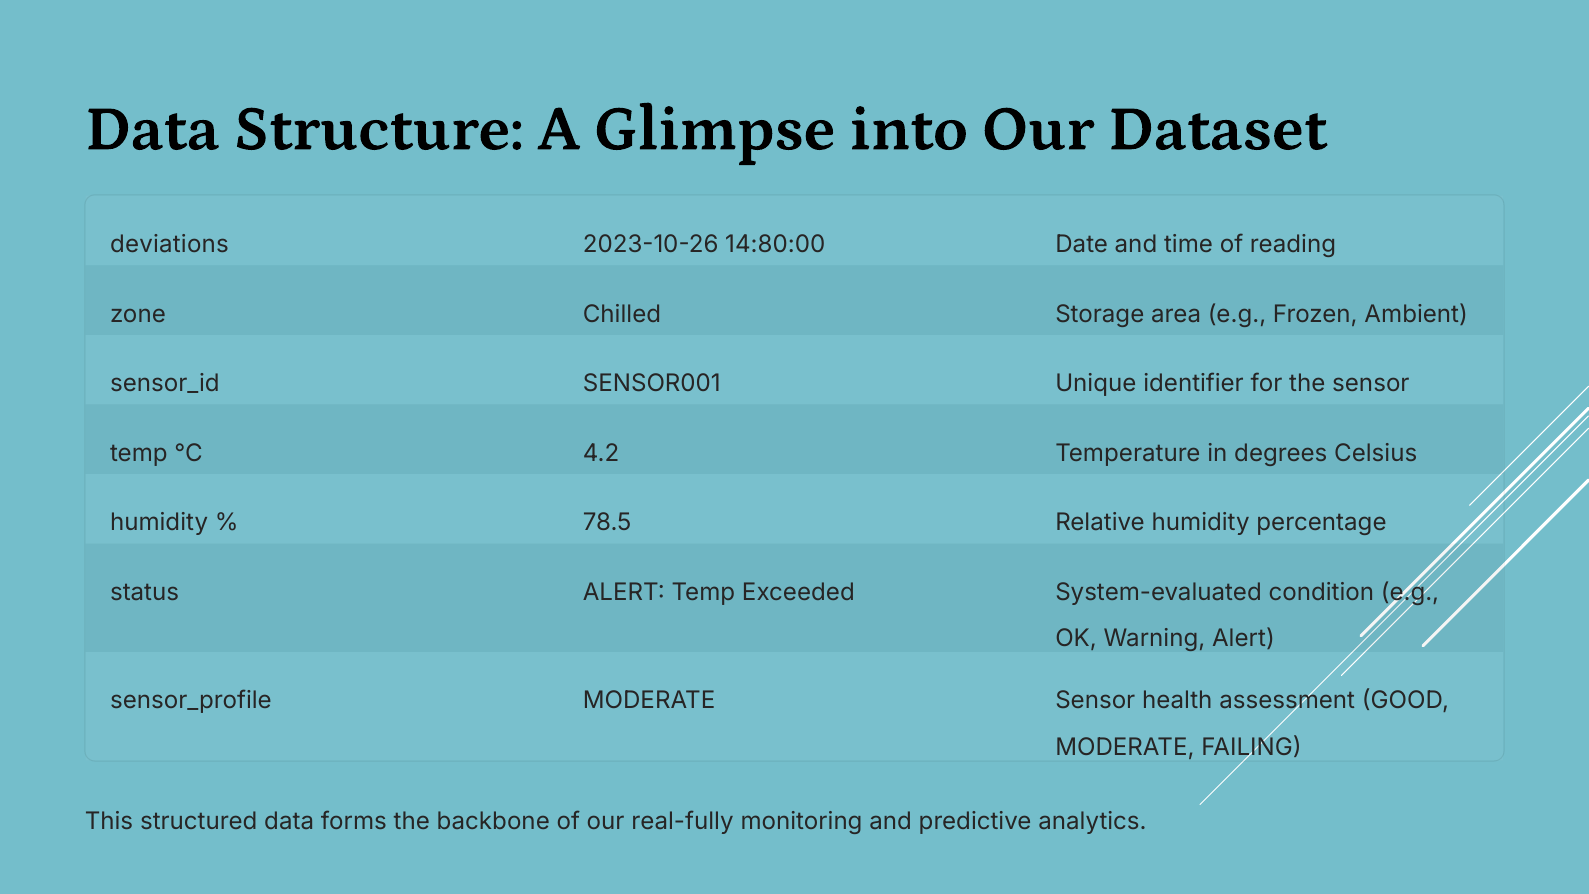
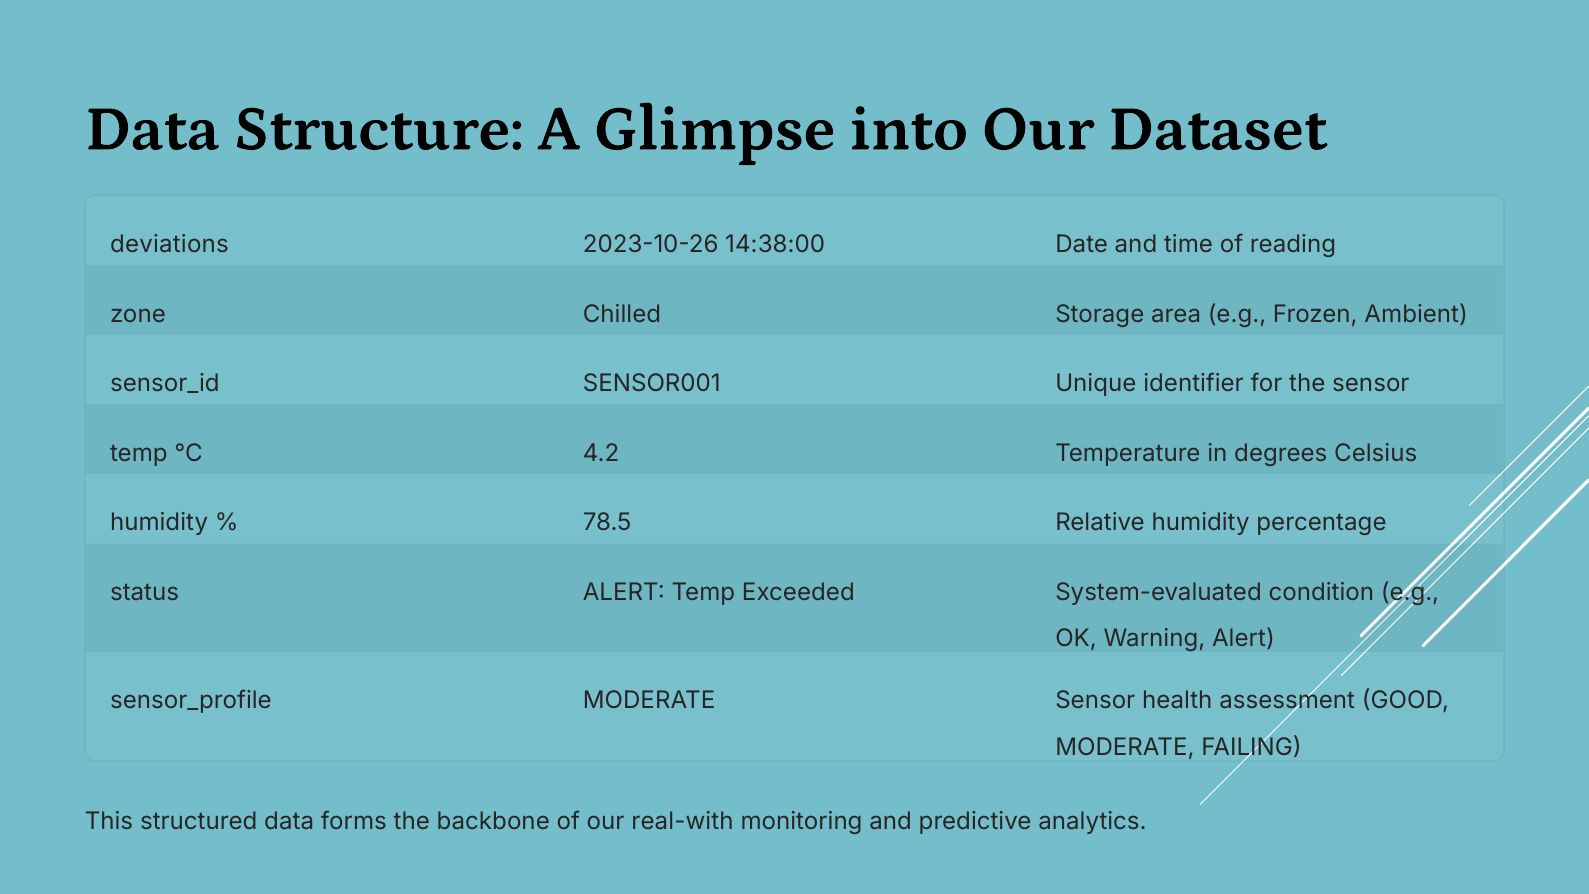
14:80:00: 14:80:00 -> 14:38:00
real-fully: real-fully -> real-with
